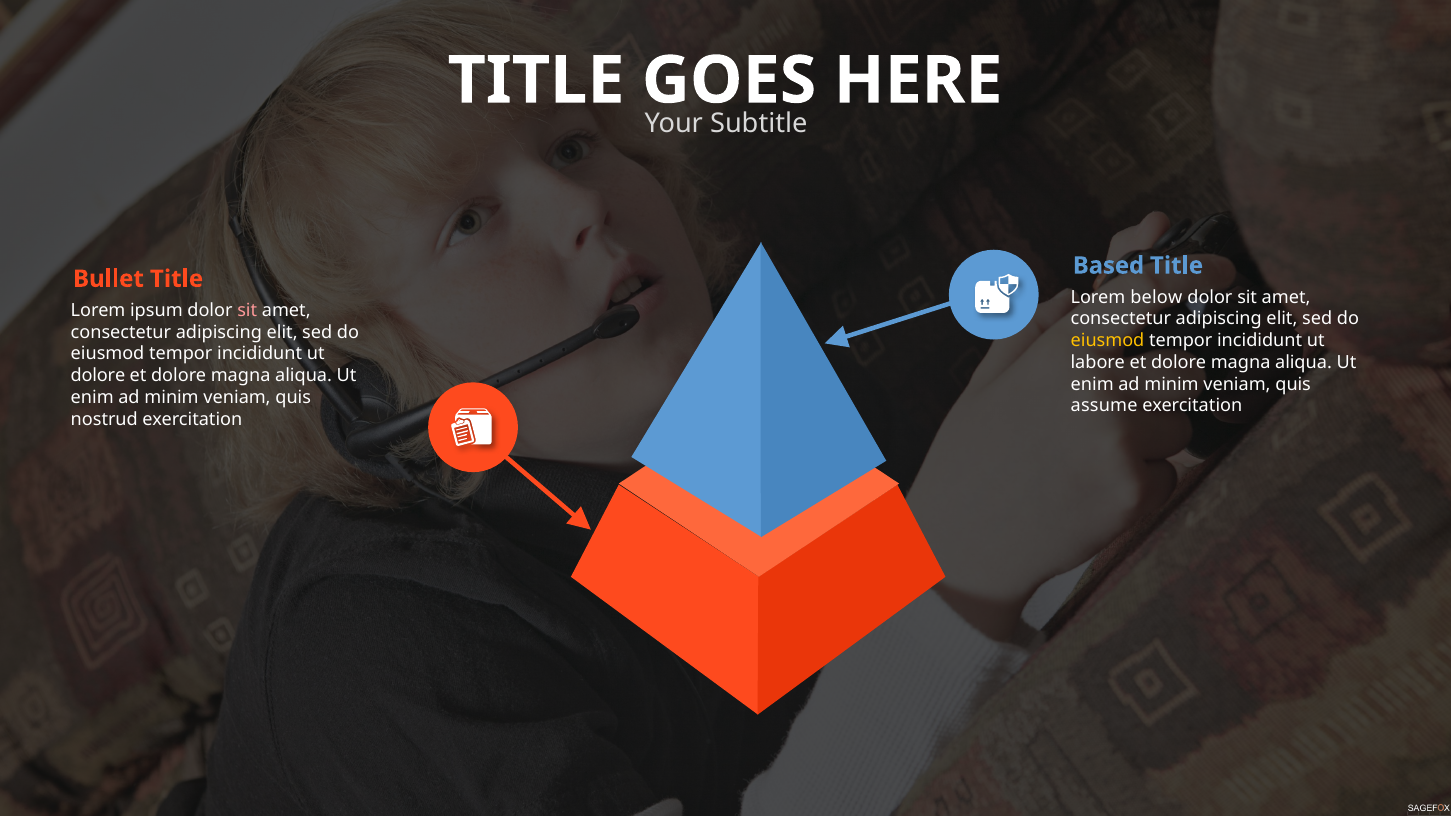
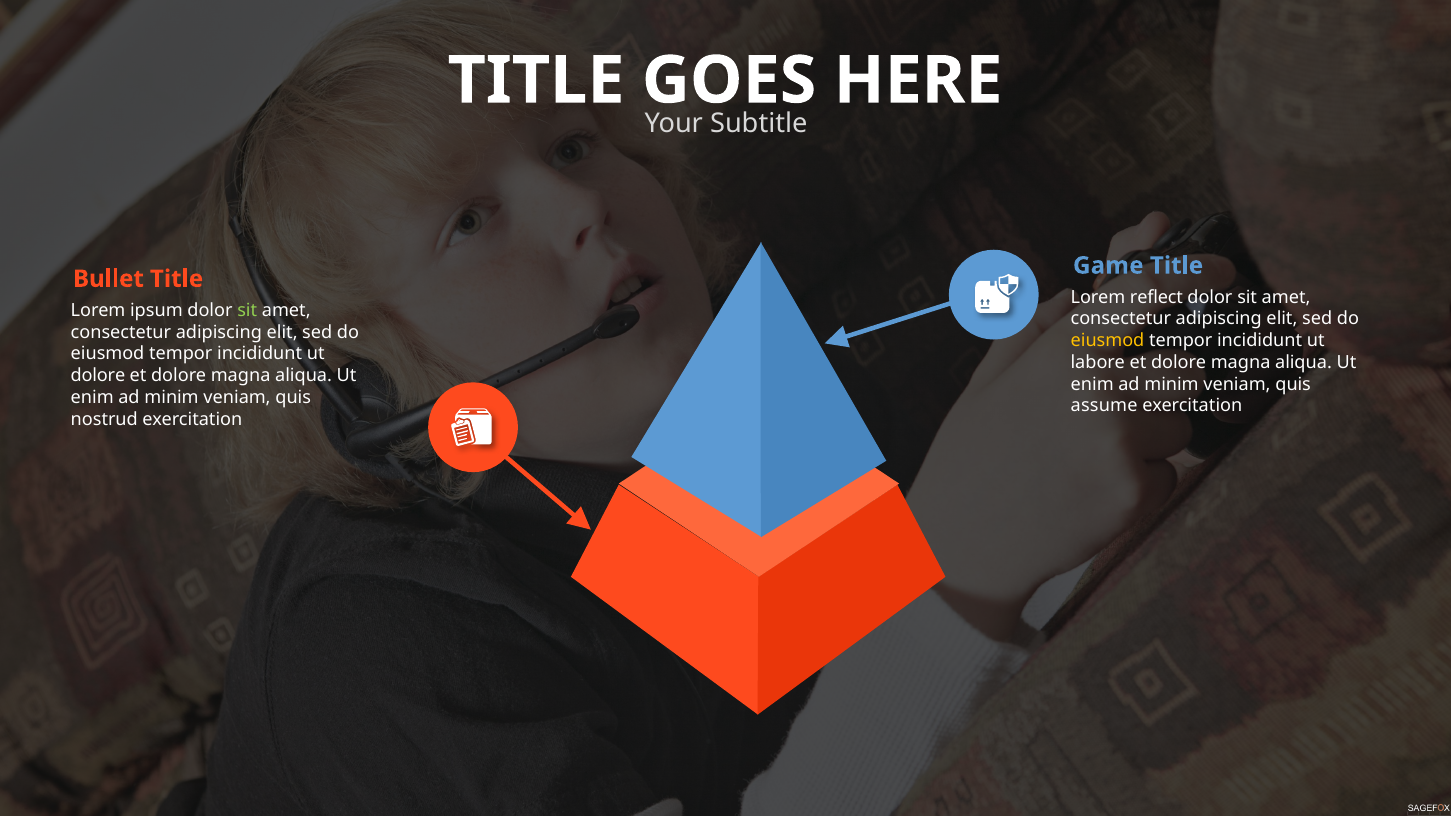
Based: Based -> Game
below: below -> reflect
sit at (247, 311) colour: pink -> light green
